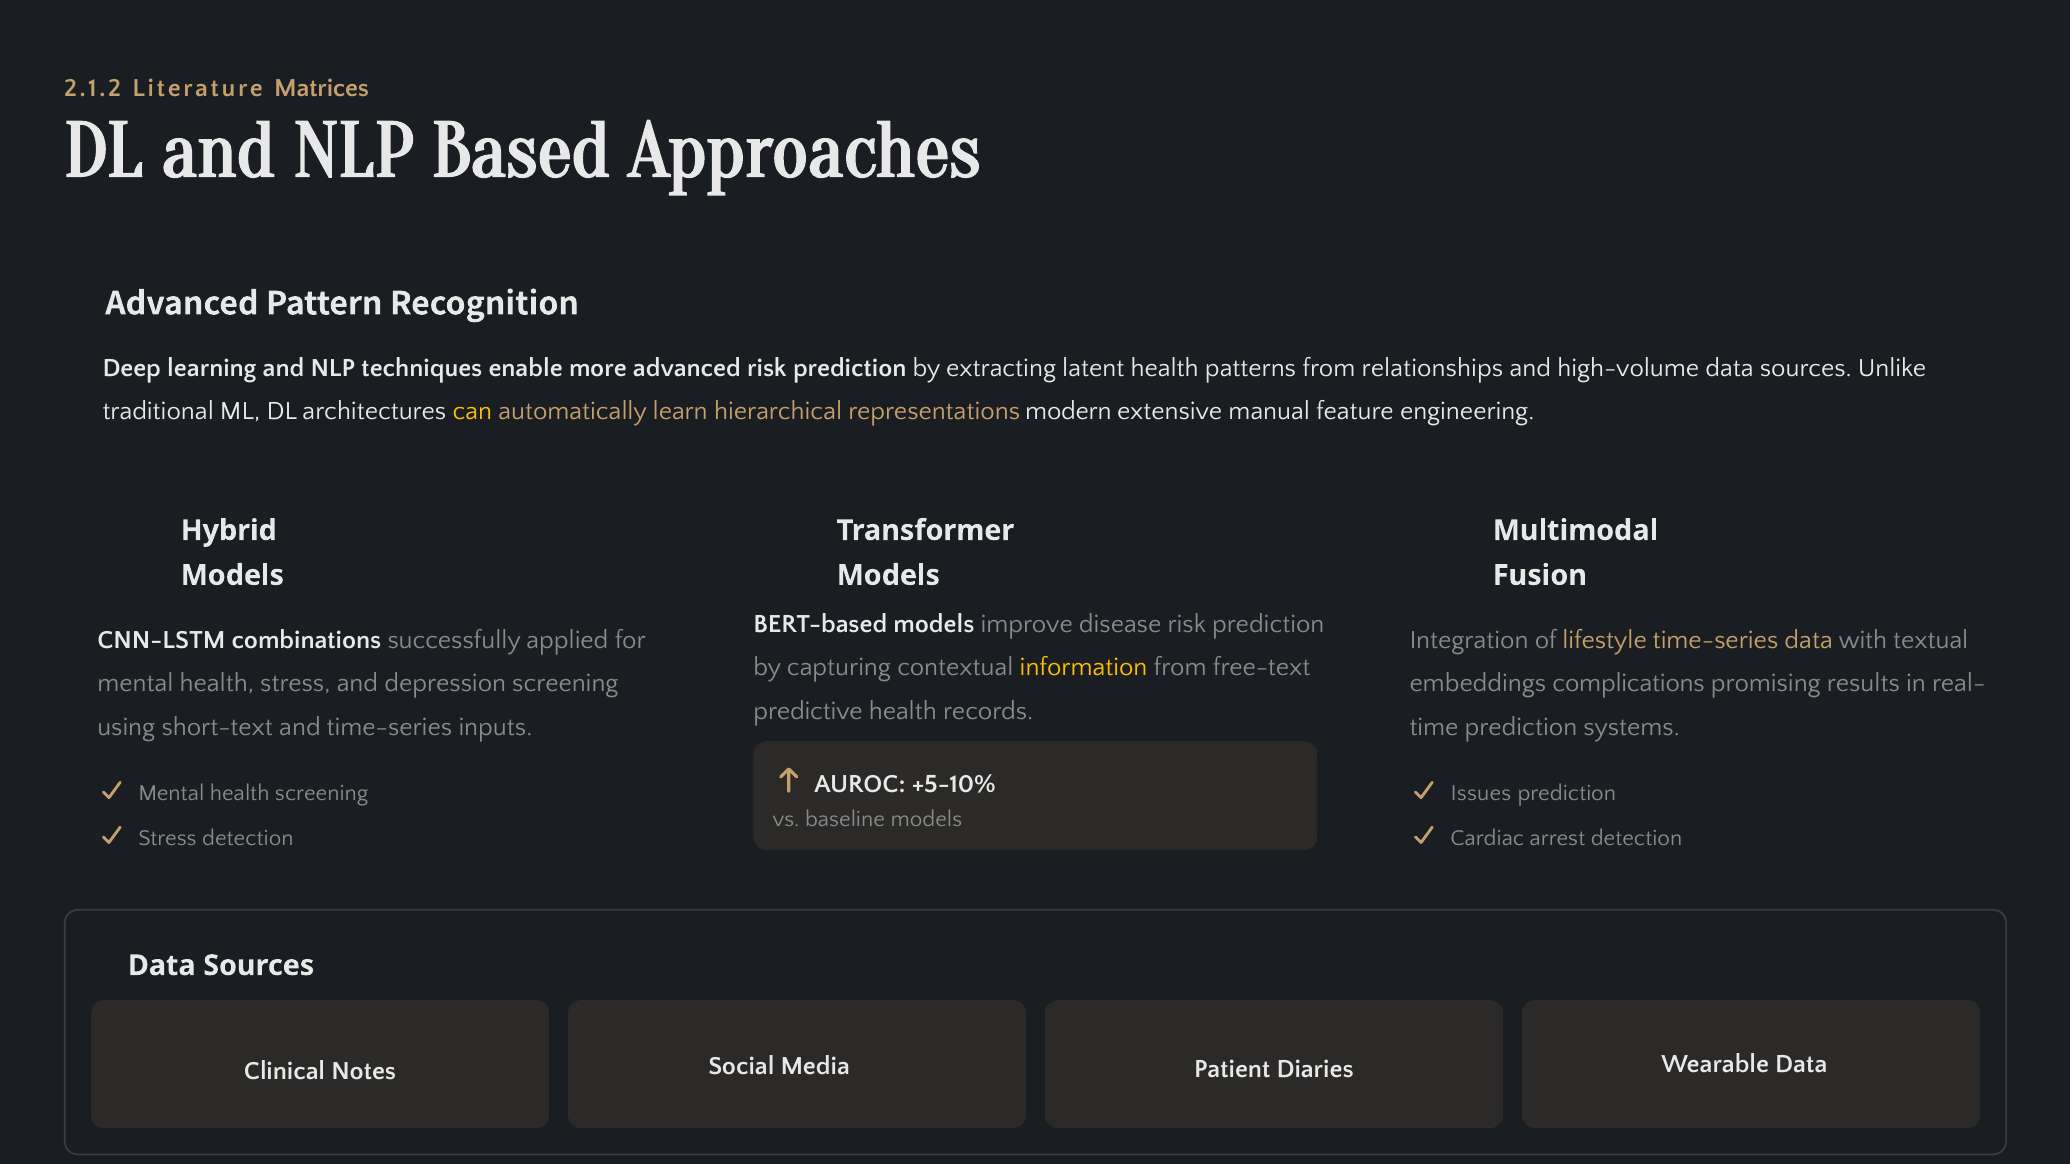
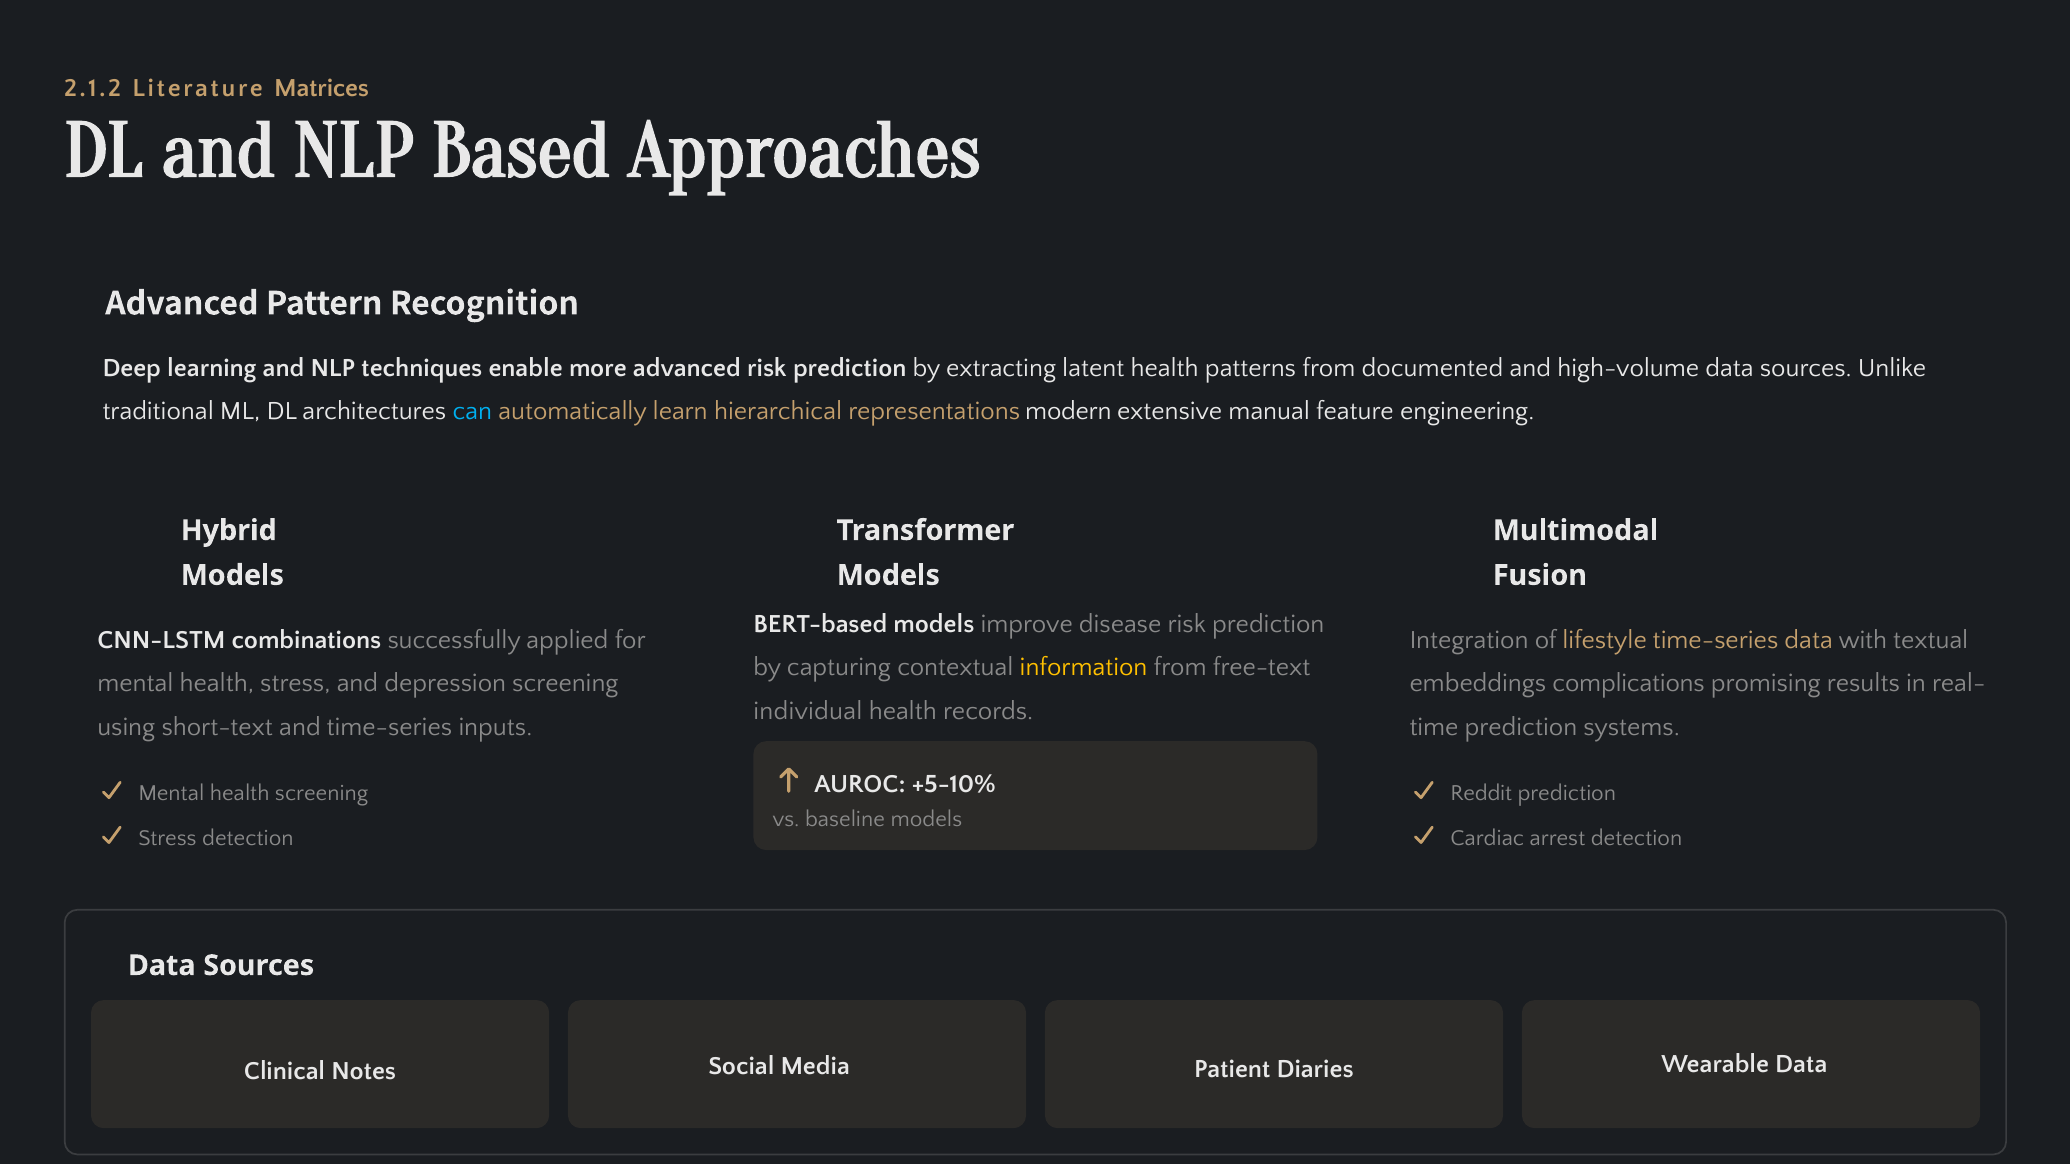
relationships: relationships -> documented
can colour: yellow -> light blue
predictive: predictive -> individual
Issues: Issues -> Reddit
